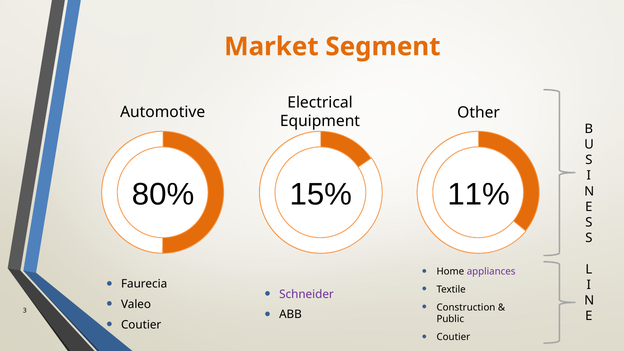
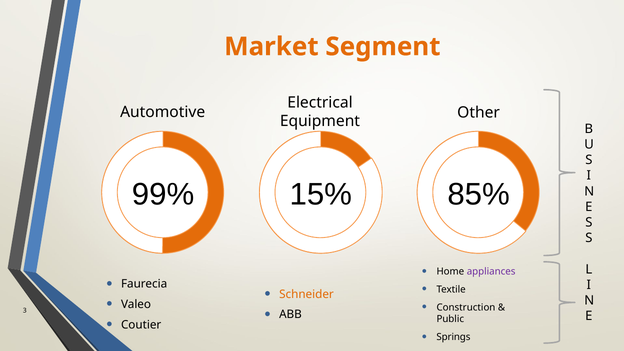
80%: 80% -> 99%
11%: 11% -> 85%
Schneider colour: purple -> orange
Coutier at (453, 337): Coutier -> Springs
